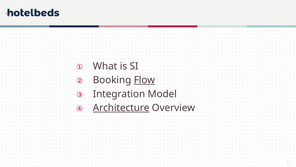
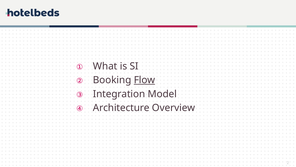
Architecture underline: present -> none
